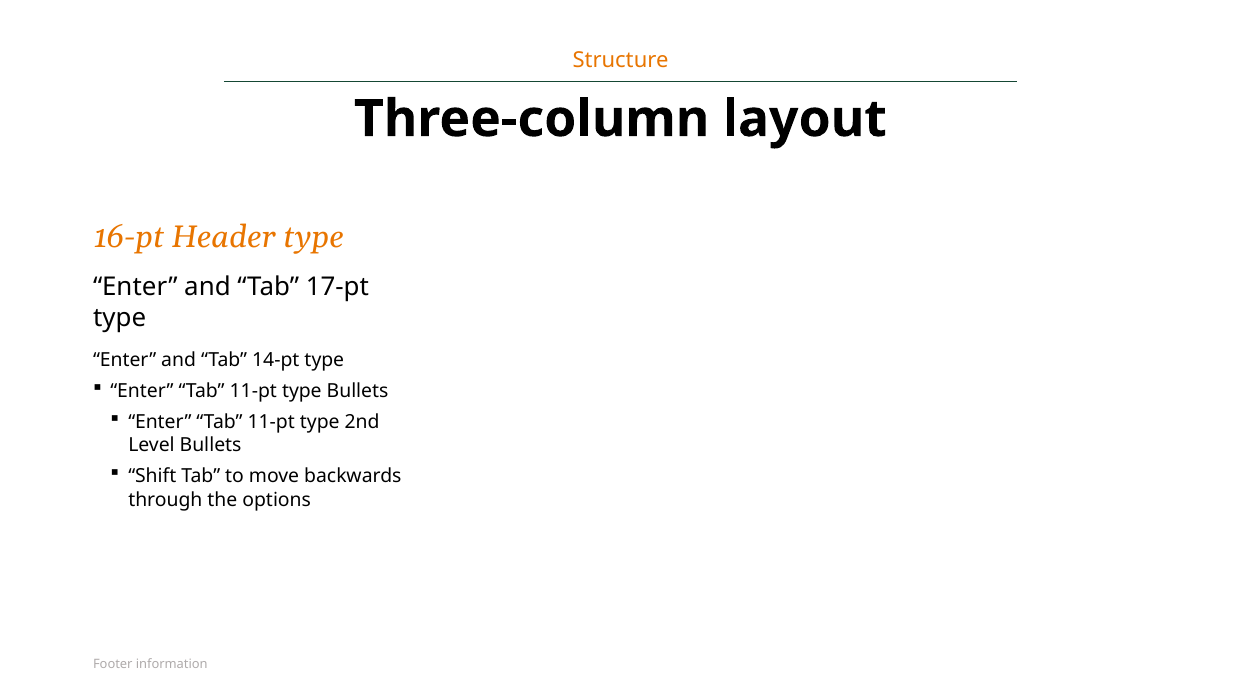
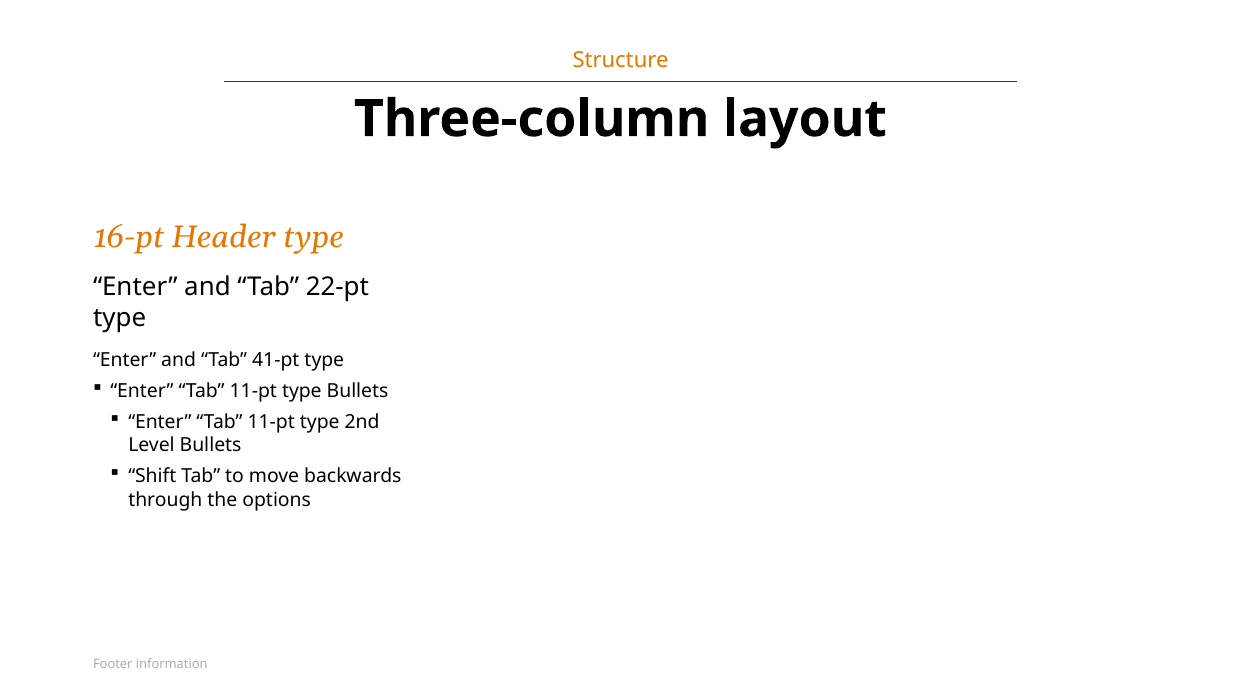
17-pt: 17-pt -> 22-pt
14-pt: 14-pt -> 41-pt
